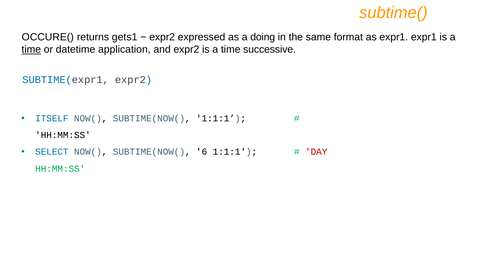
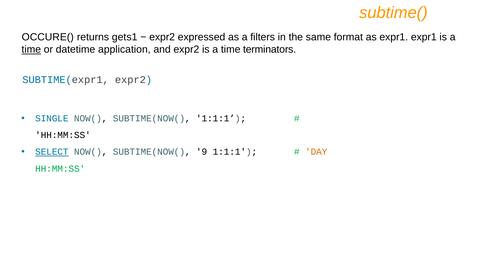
doing: doing -> filters
successive: successive -> terminators
ITSELF: ITSELF -> SINGLE
SELECT underline: none -> present
6: 6 -> 9
DAY colour: red -> orange
